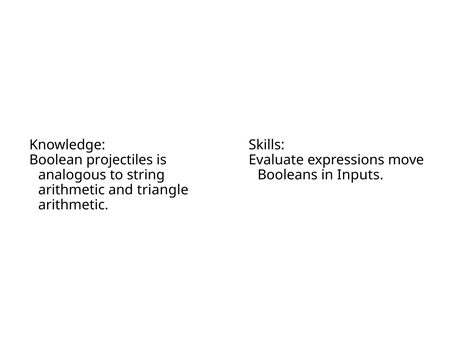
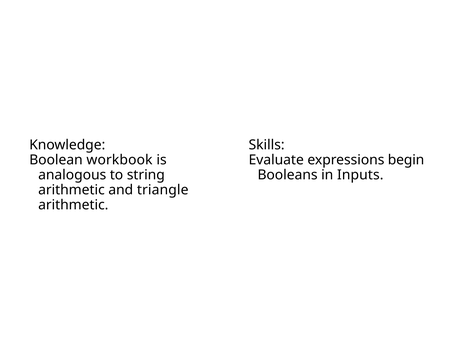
projectiles: projectiles -> workbook
move: move -> begin
